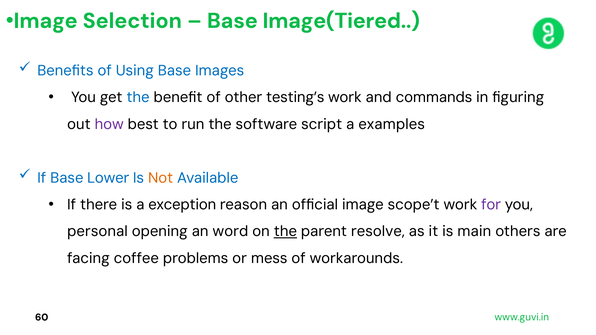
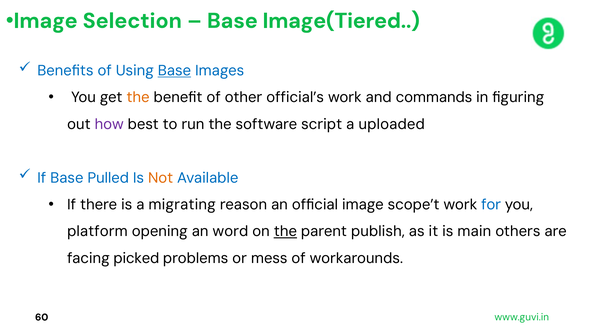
Base at (174, 71) underline: none -> present
the at (138, 97) colour: blue -> orange
testing’s: testing’s -> official’s
examples: examples -> uploaded
Lower: Lower -> Pulled
exception: exception -> migrating
for colour: purple -> blue
personal: personal -> platform
resolve: resolve -> publish
coffee: coffee -> picked
